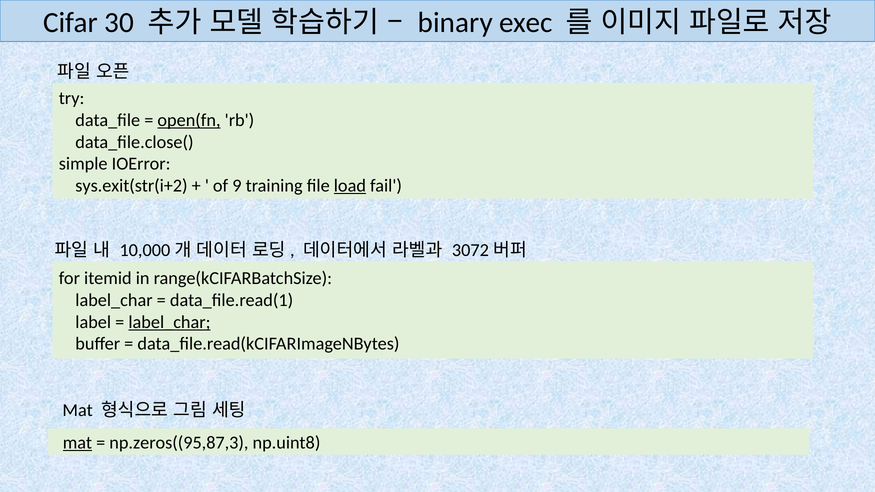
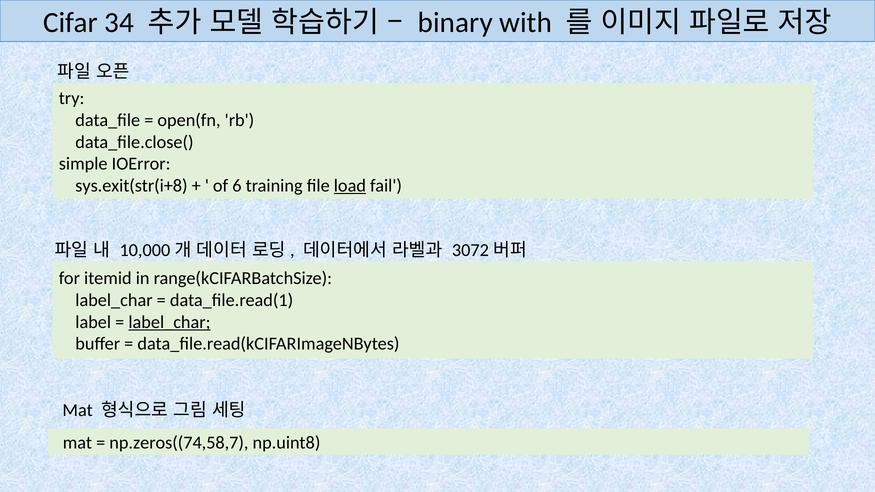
30: 30 -> 34
exec: exec -> with
open(fn underline: present -> none
sys.exit(str(i+2: sys.exit(str(i+2 -> sys.exit(str(i+8
9: 9 -> 6
mat at (77, 443) underline: present -> none
np.zeros((95,87,3: np.zeros((95,87,3 -> np.zeros((74,58,7
